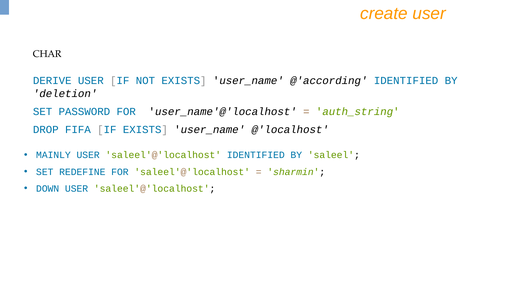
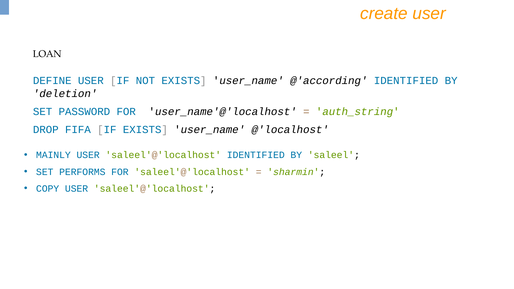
CHAR: CHAR -> LOAN
DERIVE: DERIVE -> DEFINE
REDEFINE: REDEFINE -> PERFORMS
DOWN: DOWN -> COPY
